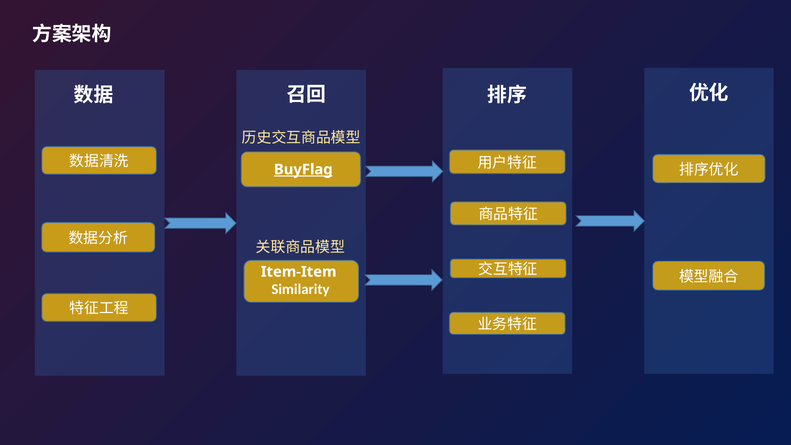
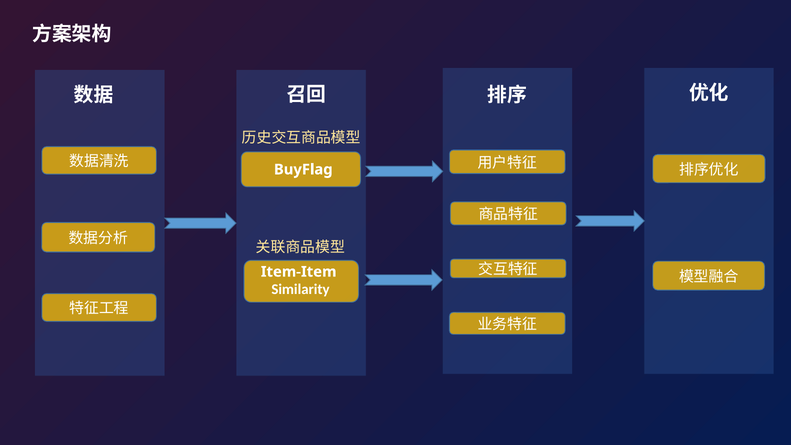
BuyFlag underline: present -> none
